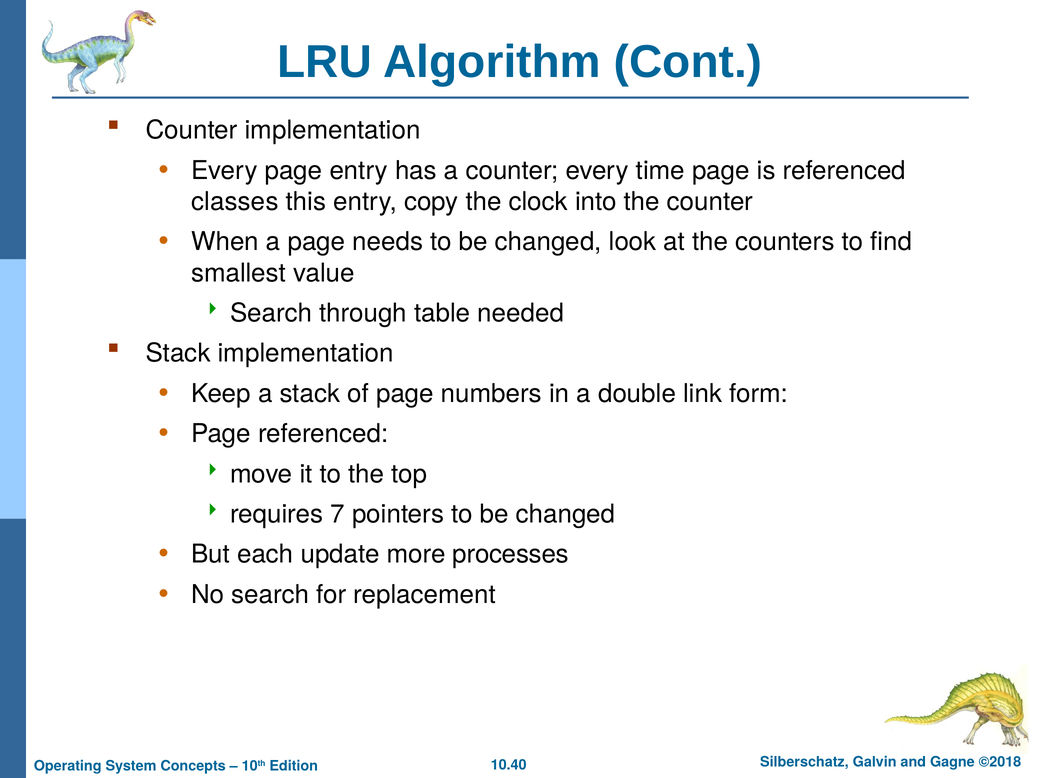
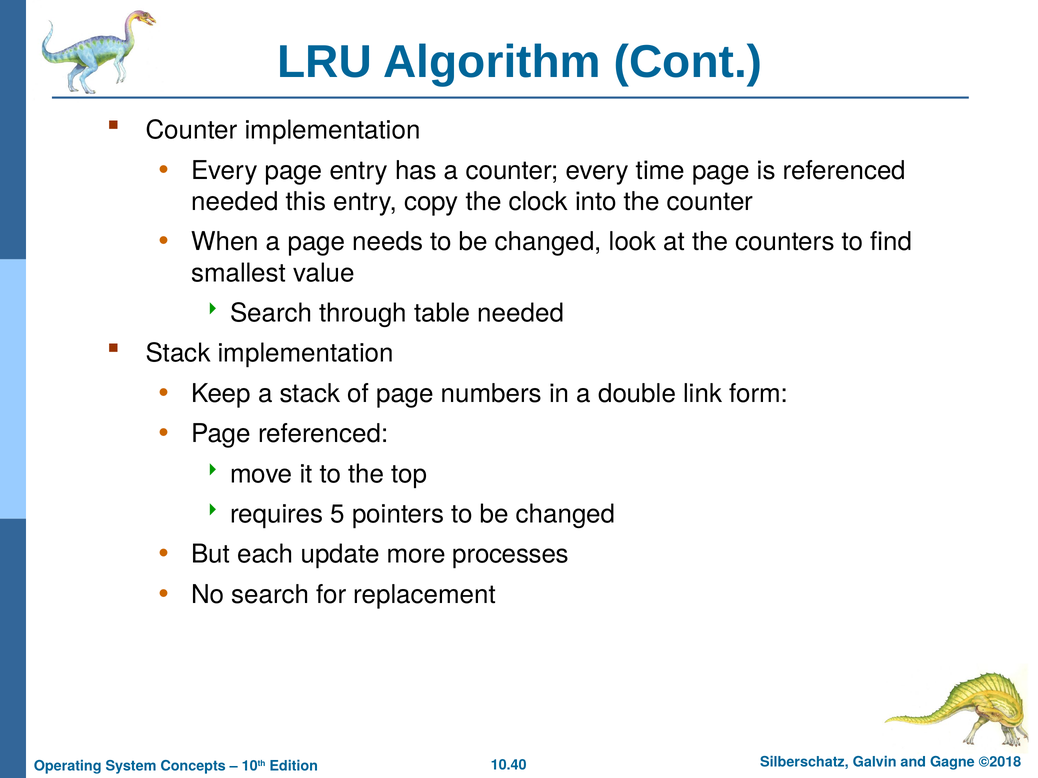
classes at (235, 202): classes -> needed
7: 7 -> 5
